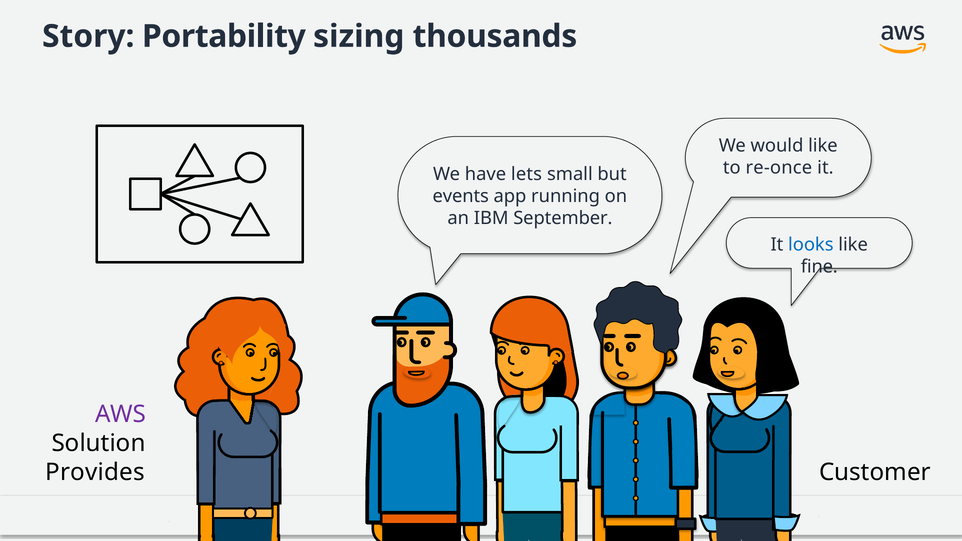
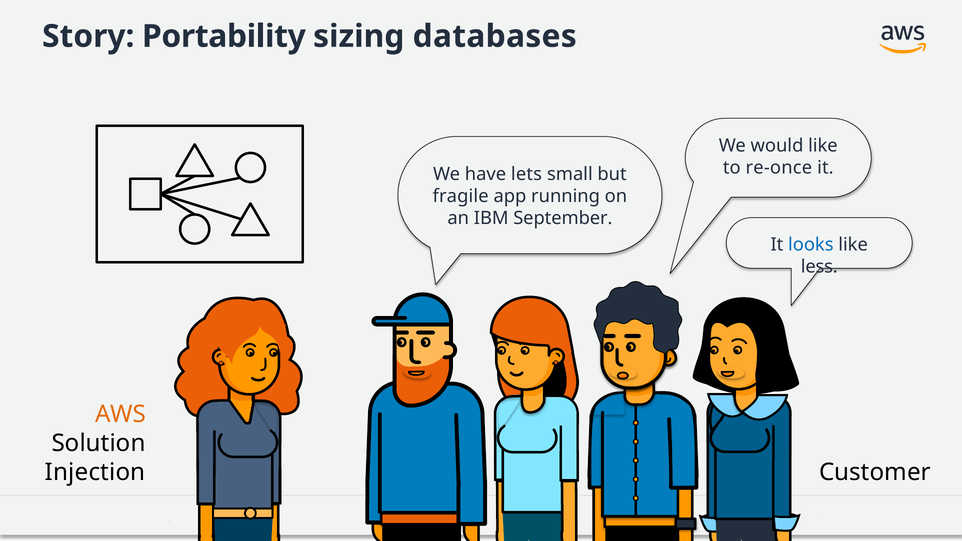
thousands: thousands -> databases
events: events -> fragile
fine: fine -> less
AWS colour: purple -> orange
Provides: Provides -> Injection
